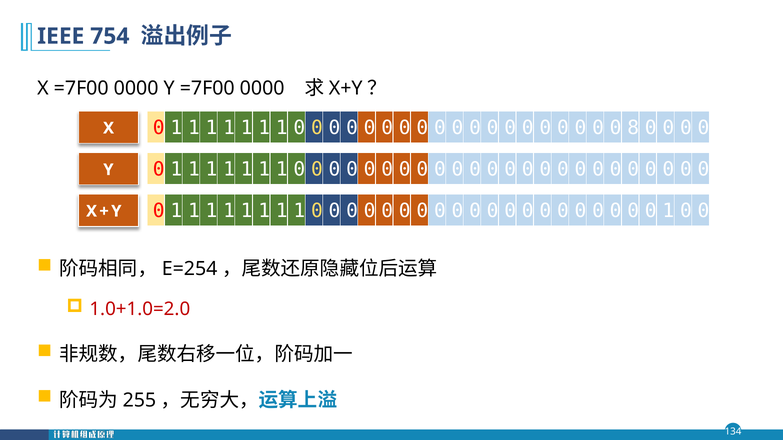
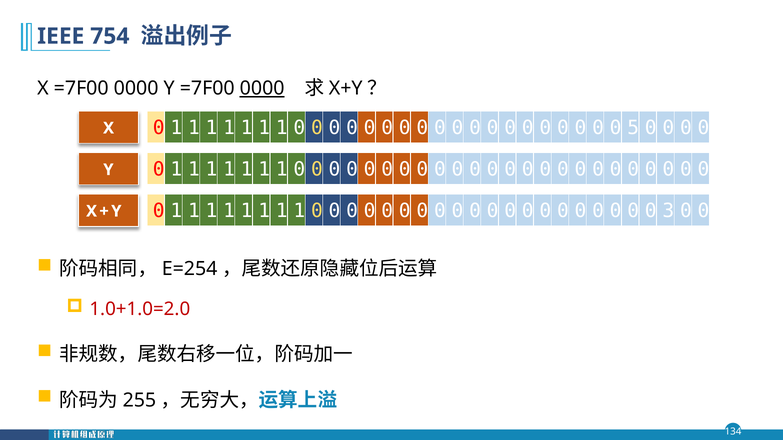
0000 at (262, 88) underline: none -> present
8: 8 -> 5
1 at (668, 211): 1 -> 3
